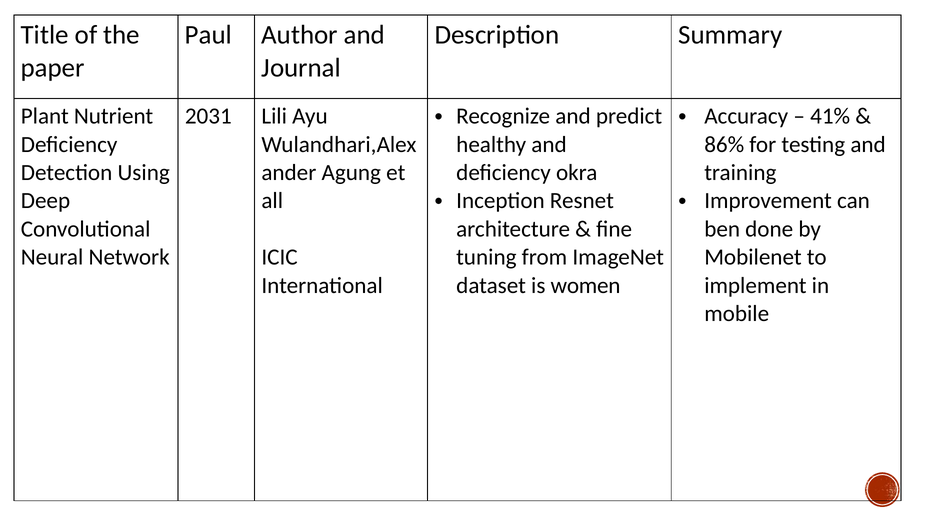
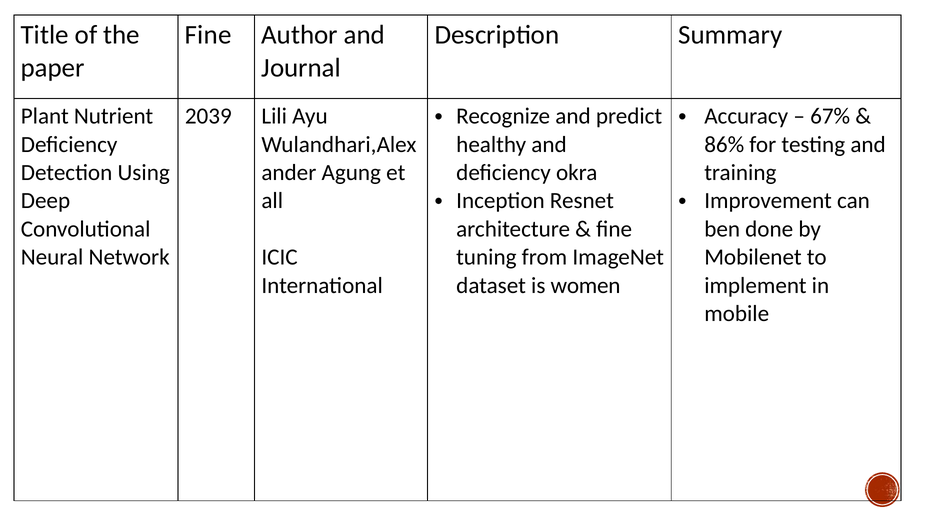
Paul at (208, 35): Paul -> Fine
41%: 41% -> 67%
2031: 2031 -> 2039
